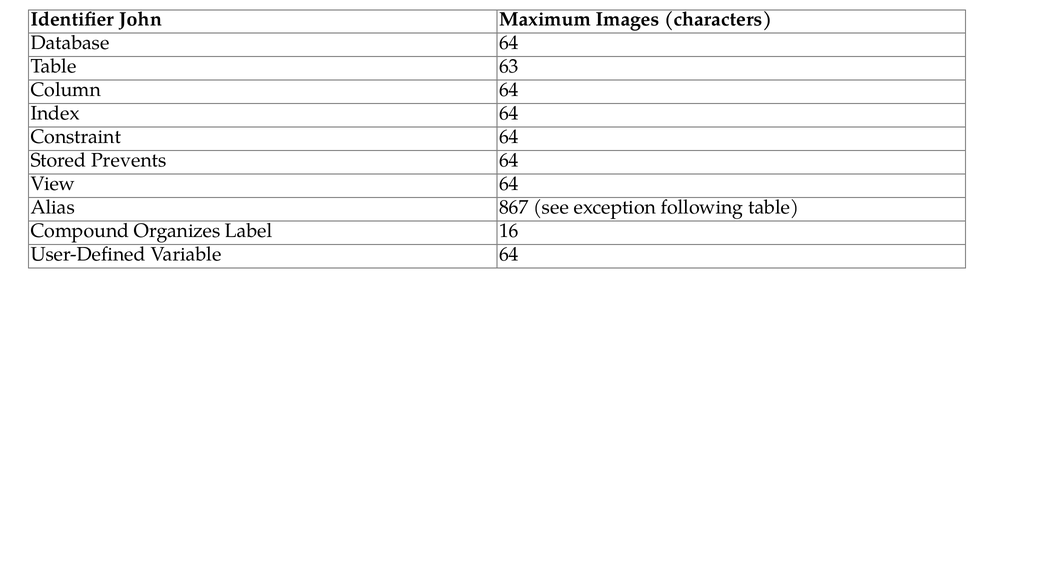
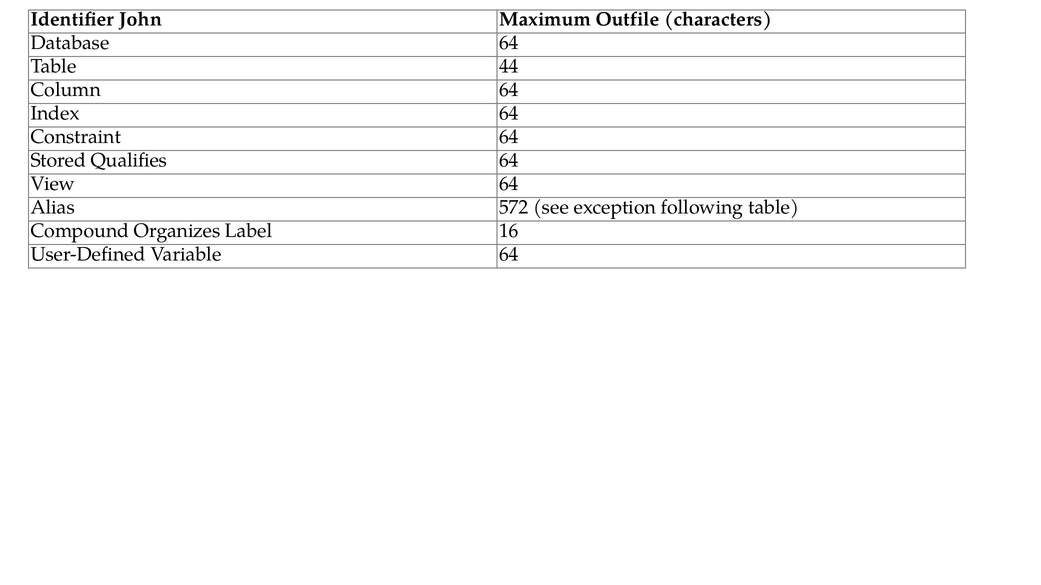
Images: Images -> Outfile
63: 63 -> 44
Prevents: Prevents -> Qualifies
867: 867 -> 572
